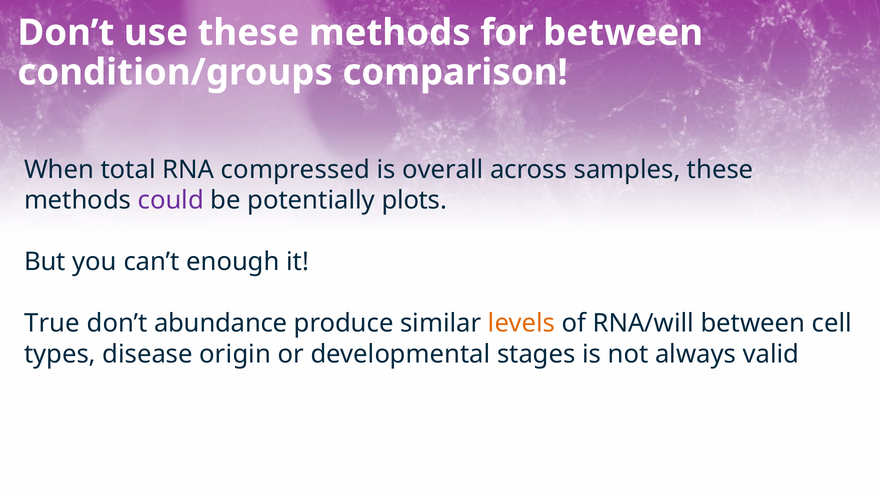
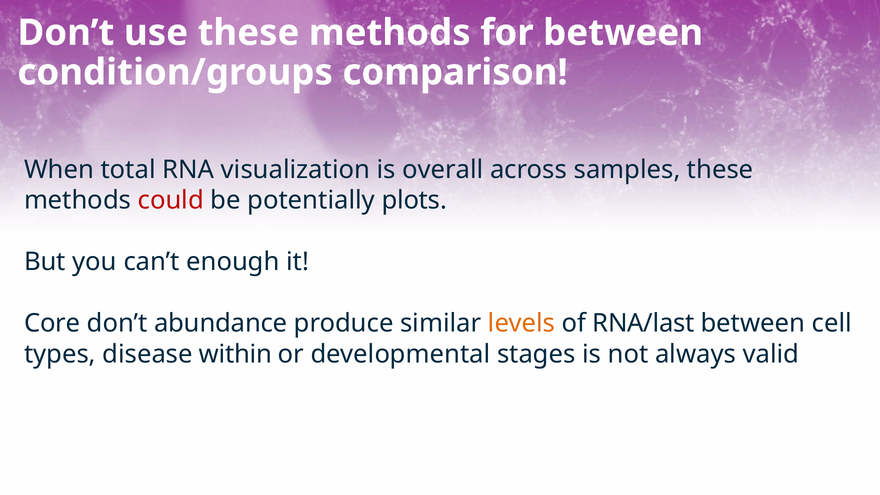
compressed: compressed -> visualization
could colour: purple -> red
True: True -> Core
RNA/will: RNA/will -> RNA/last
origin: origin -> within
